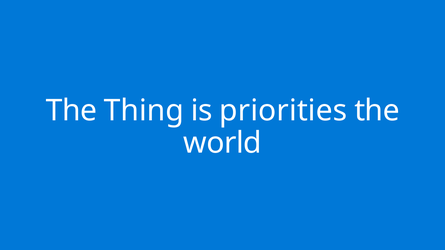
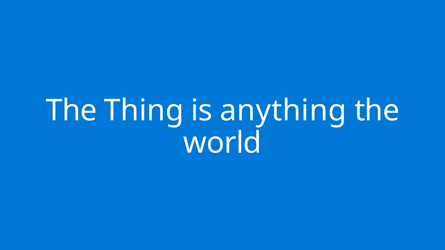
priorities: priorities -> anything
